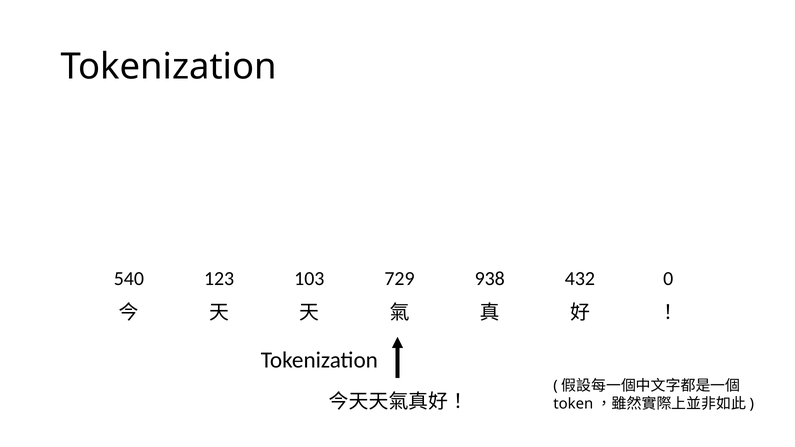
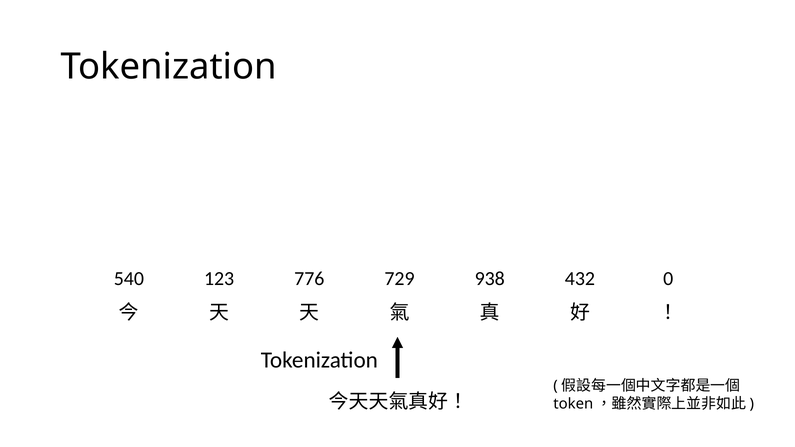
103: 103 -> 776
